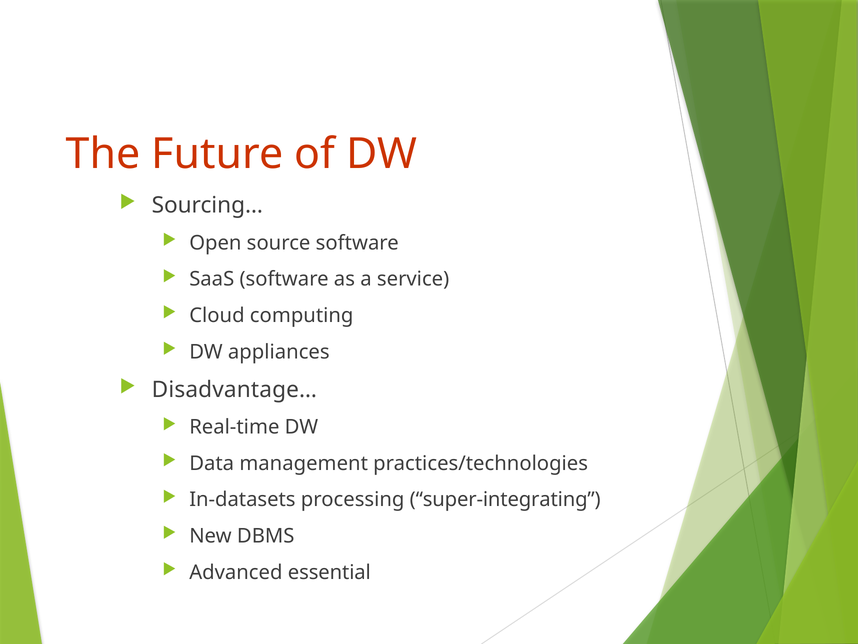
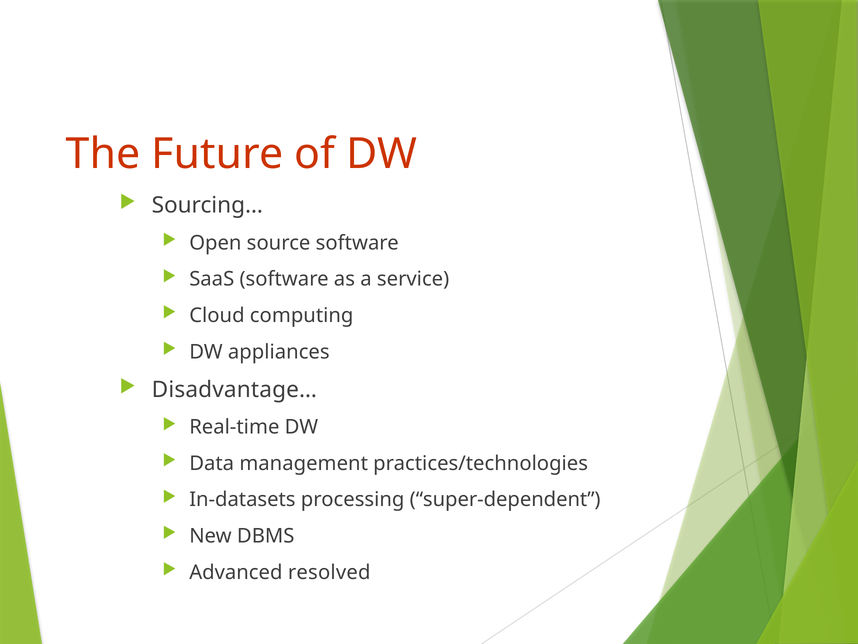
super-integrating: super-integrating -> super-dependent
essential: essential -> resolved
